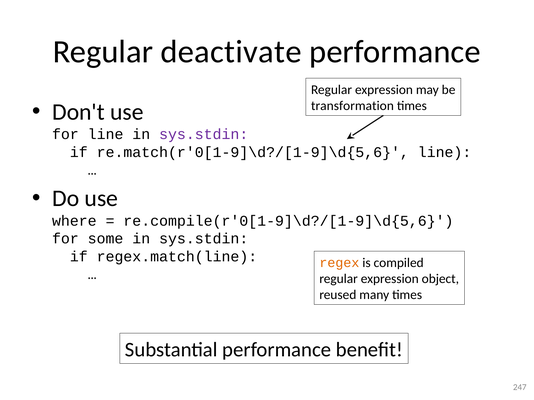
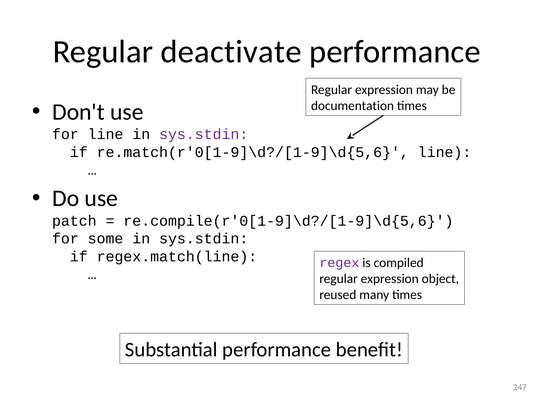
transformation: transformation -> documentation
where: where -> patch
regex colour: orange -> purple
